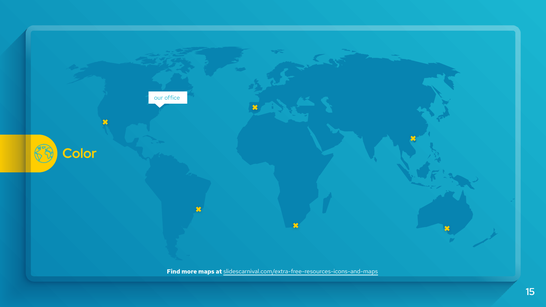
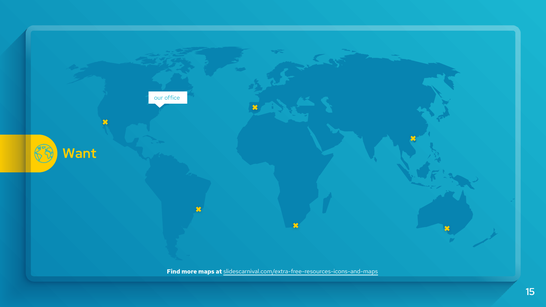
Color: Color -> Want
